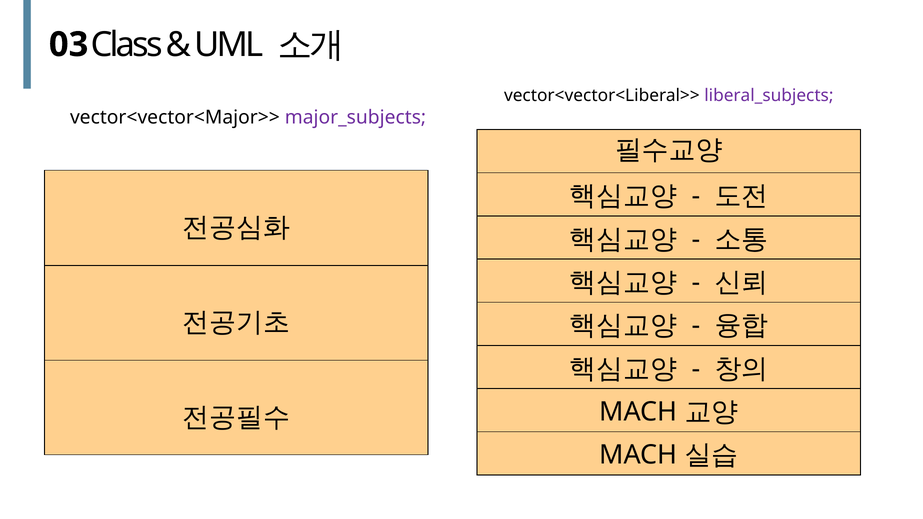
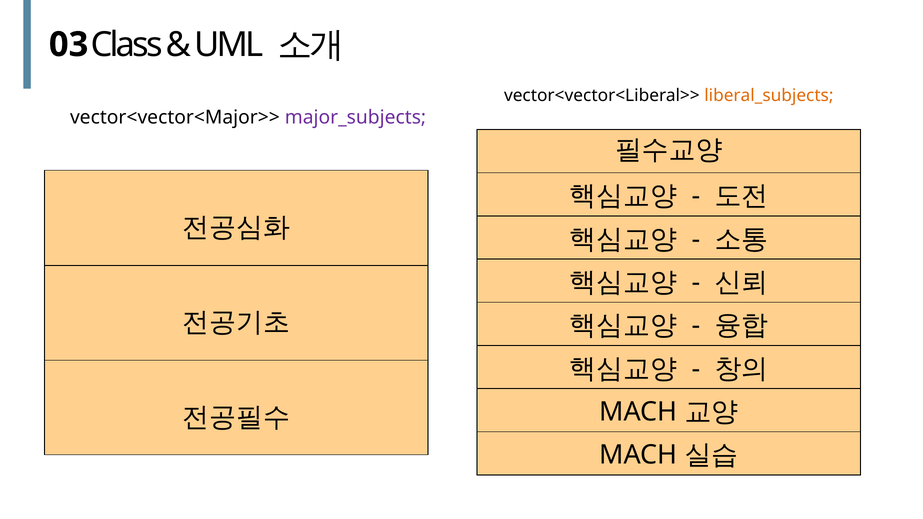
liberal_subjects colour: purple -> orange
